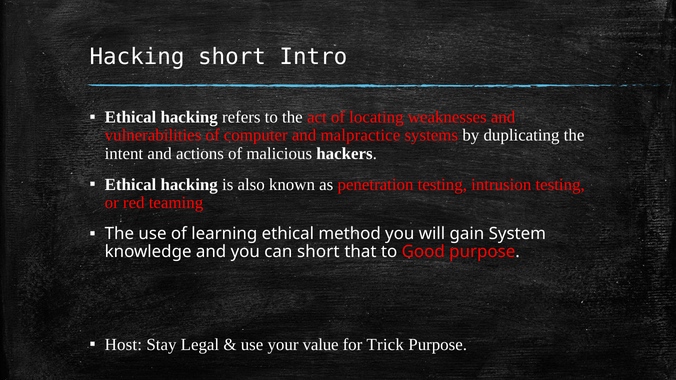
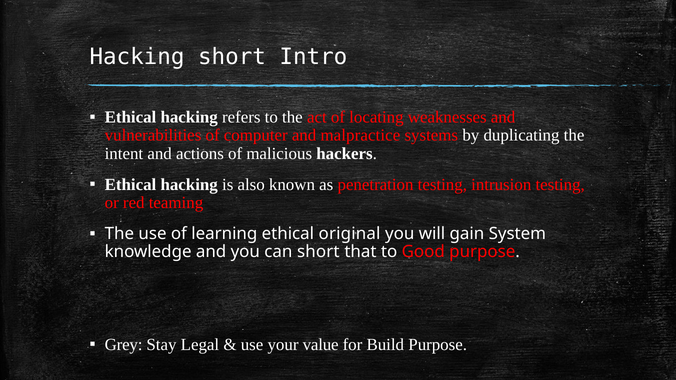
method: method -> original
Host: Host -> Grey
Trick: Trick -> Build
